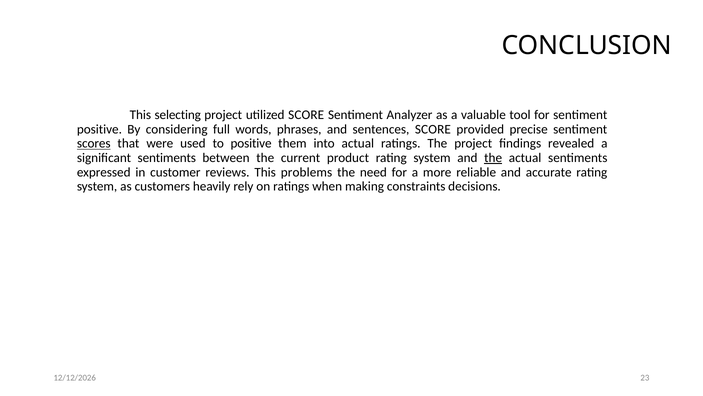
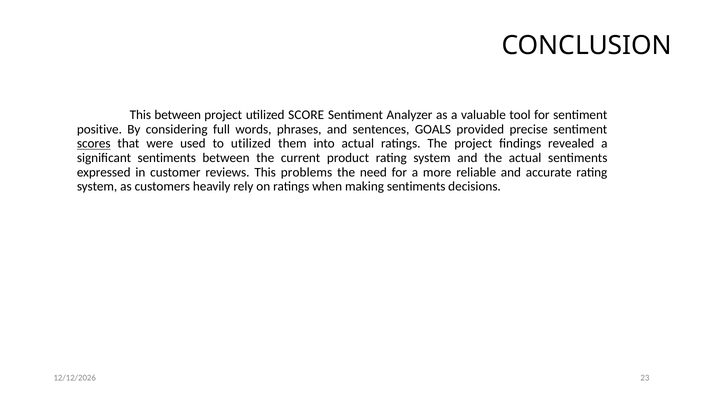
This selecting: selecting -> between
sentences SCORE: SCORE -> GOALS
to positive: positive -> utilized
the at (493, 158) underline: present -> none
making constraints: constraints -> sentiments
